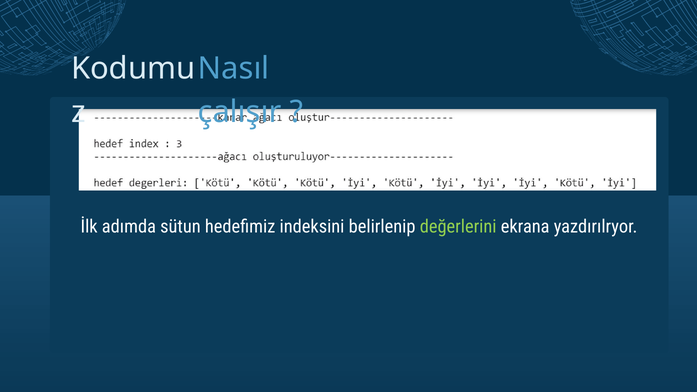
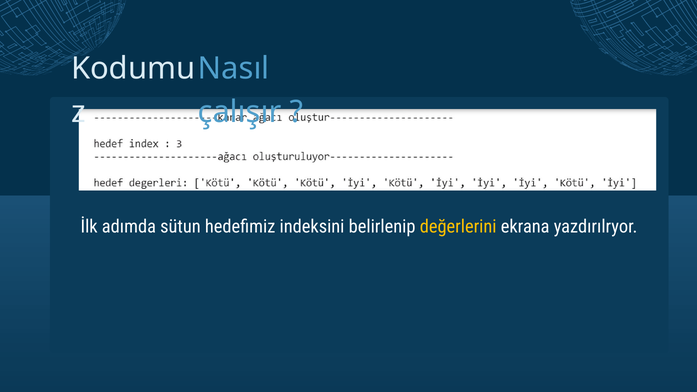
değerlerini colour: light green -> yellow
